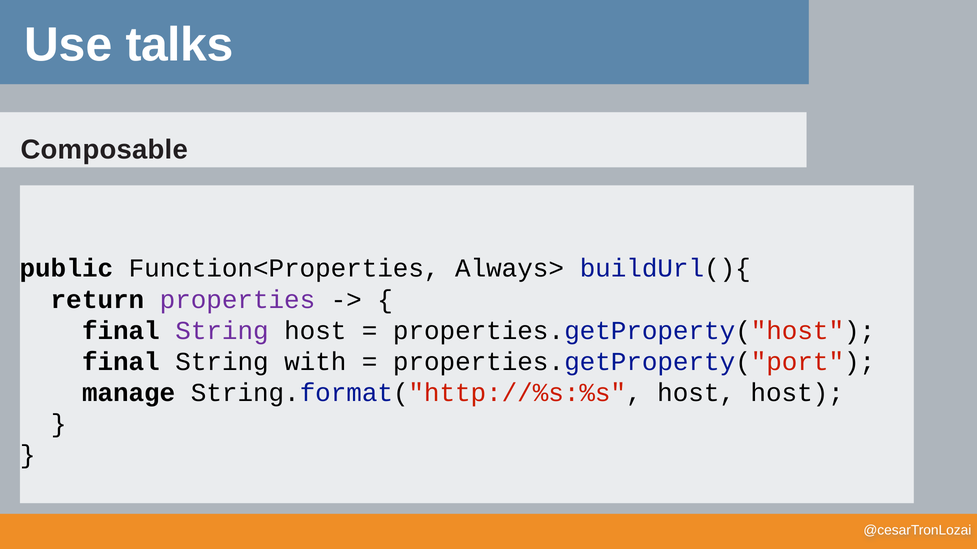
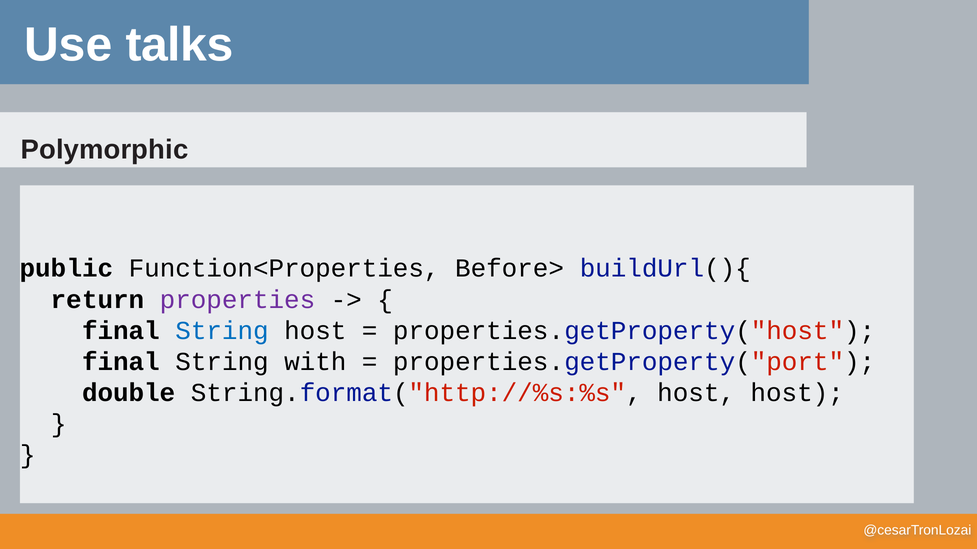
Composable: Composable -> Polymorphic
Always>: Always> -> Before>
String at (222, 331) colour: purple -> blue
manage: manage -> double
